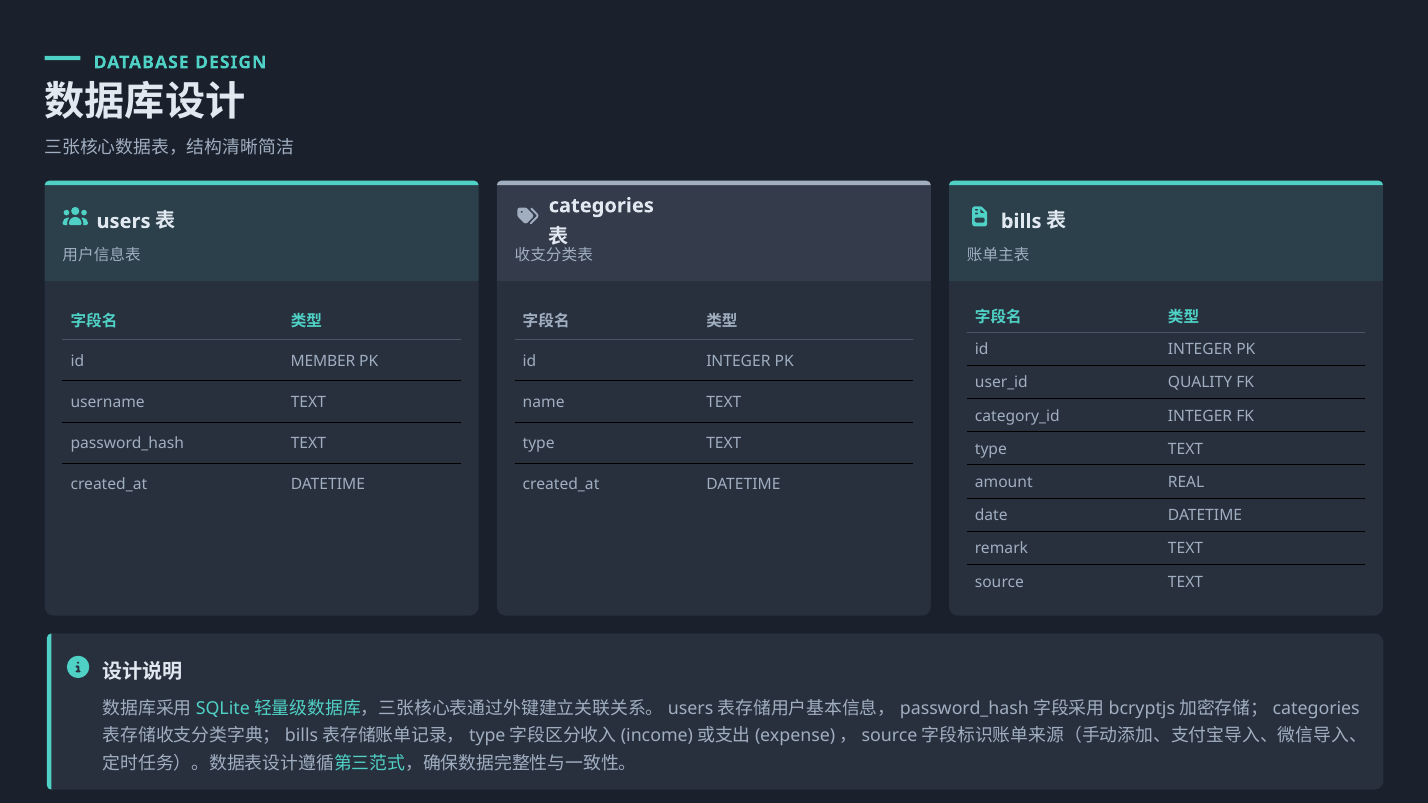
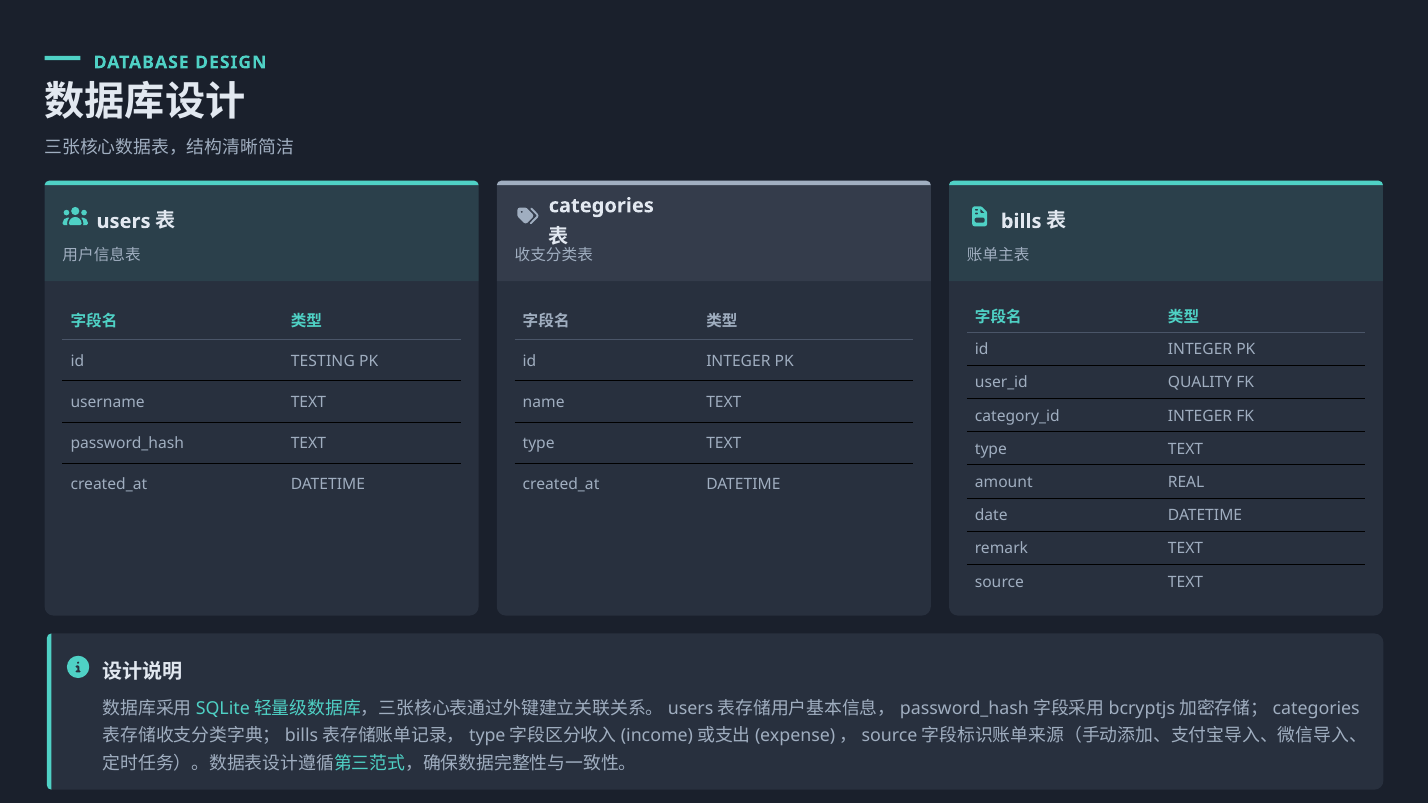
MEMBER: MEMBER -> TESTING
